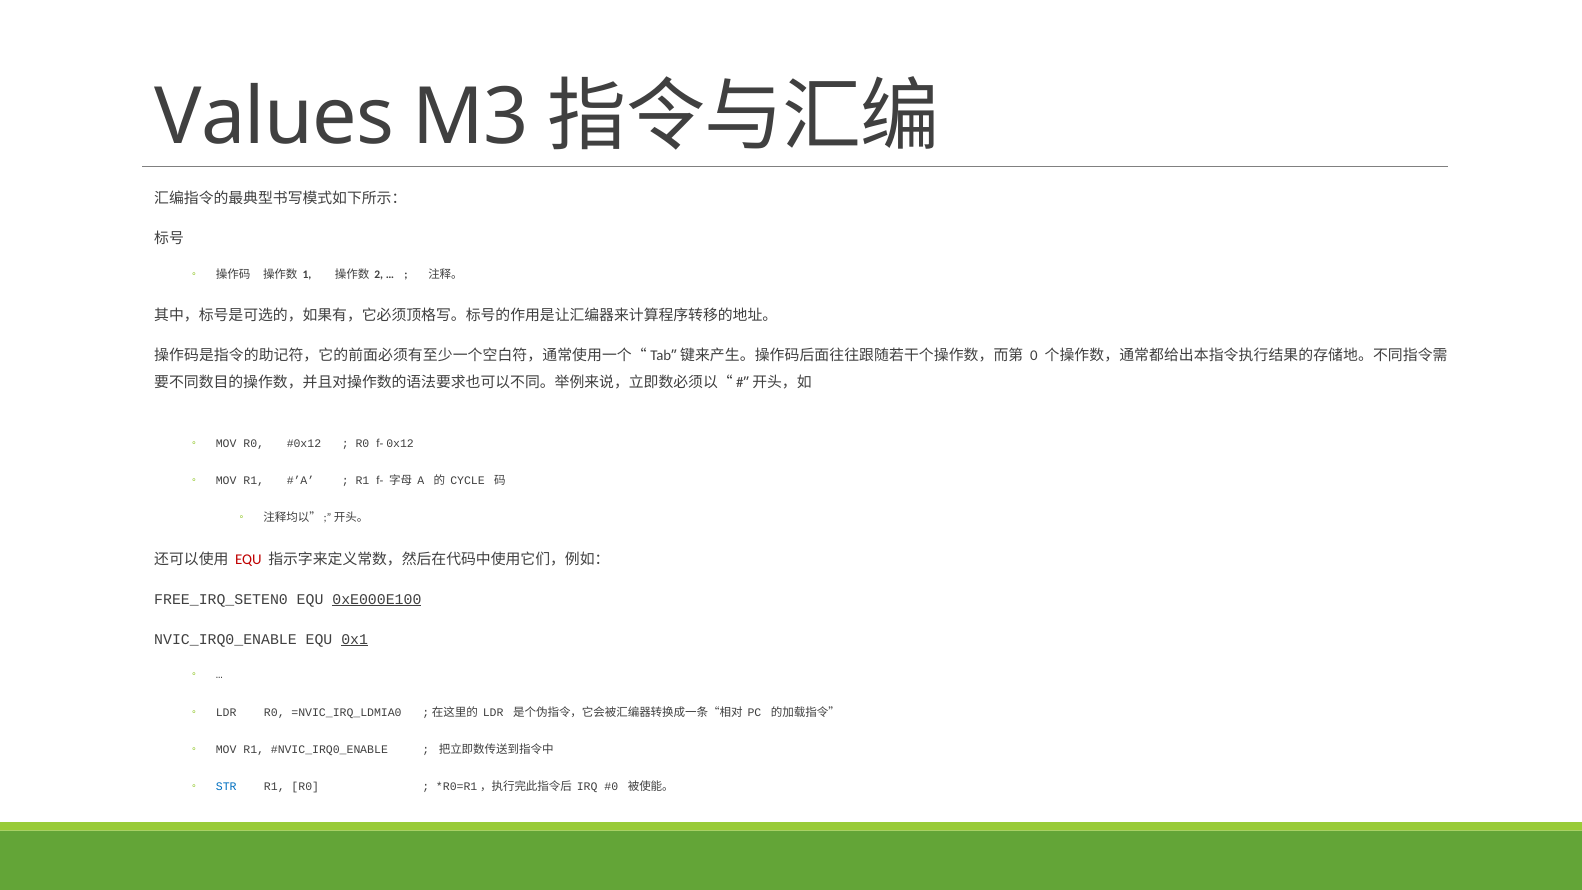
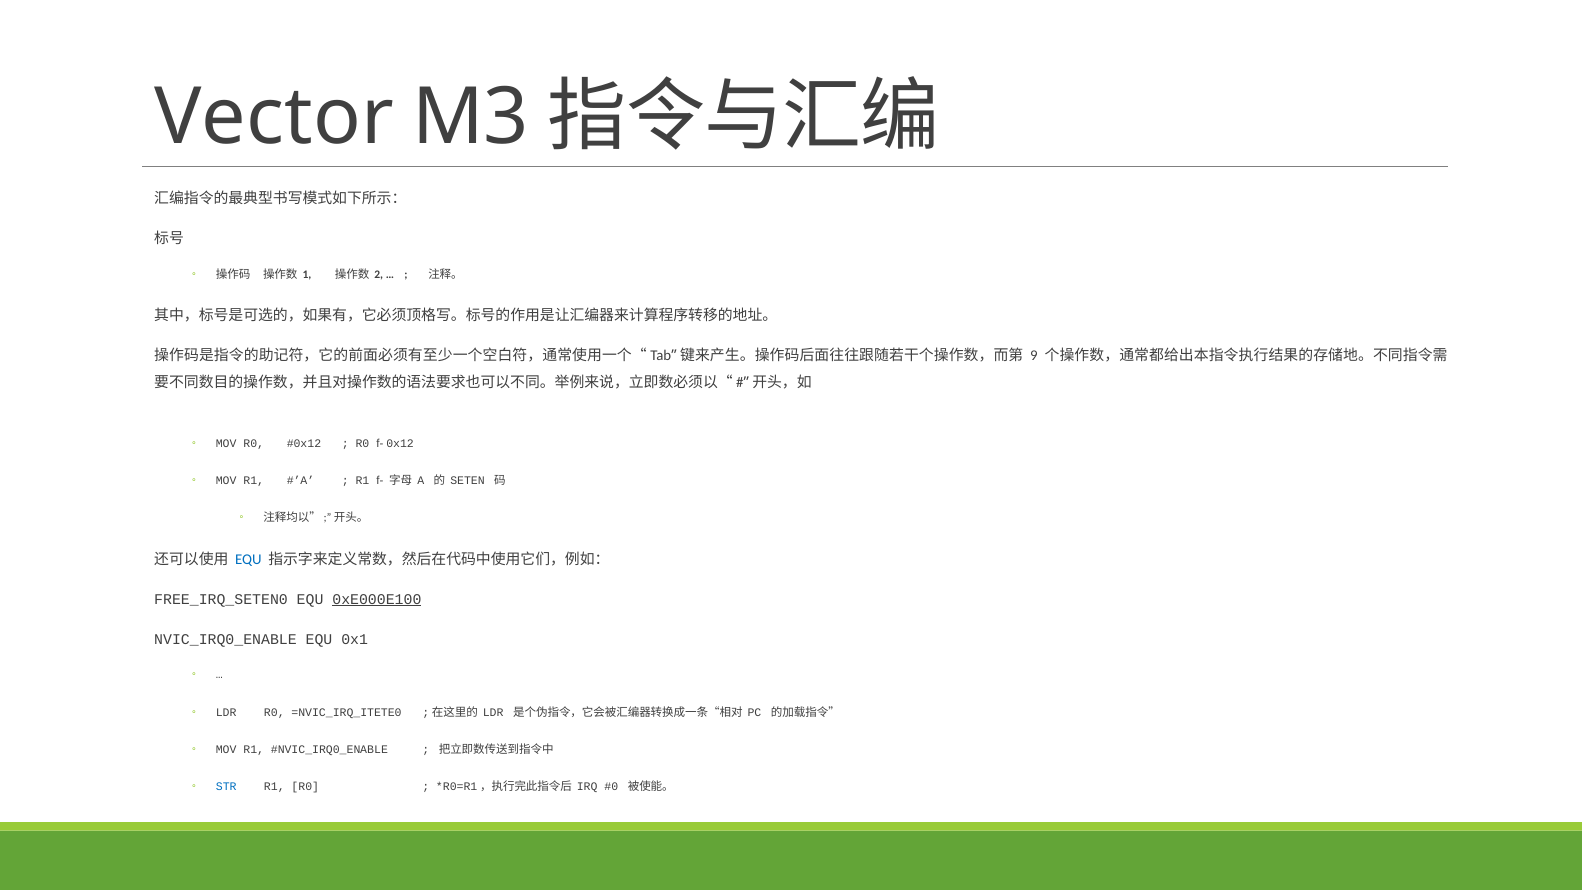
Values: Values -> Vector
0: 0 -> 9
CYCLE: CYCLE -> SETEN
EQU at (248, 559) colour: red -> blue
0x1 underline: present -> none
=NVIC_IRQ_LDMIA0: =NVIC_IRQ_LDMIA0 -> =NVIC_IRQ_ITETE0
